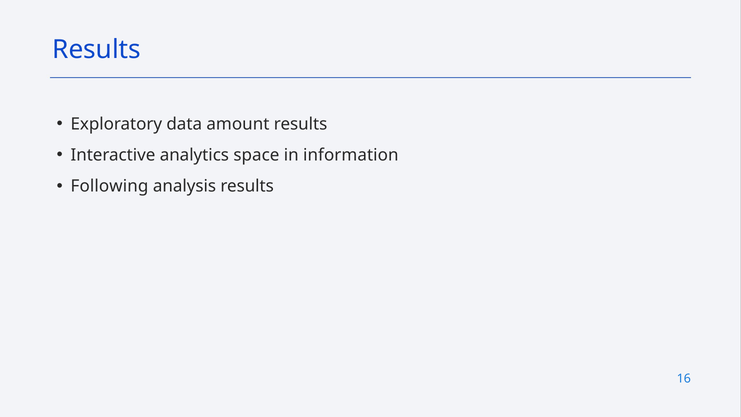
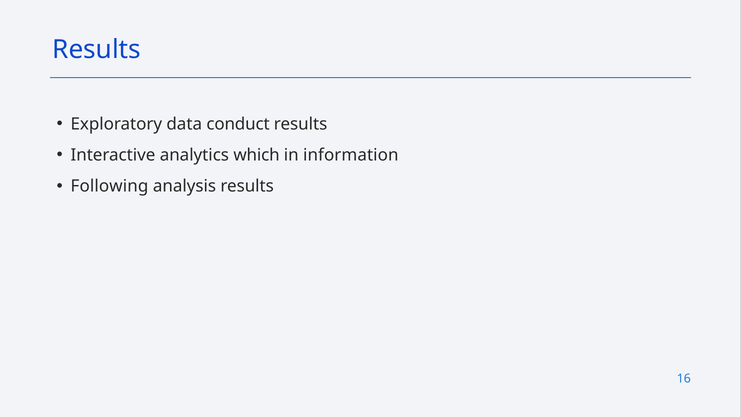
amount: amount -> conduct
space: space -> which
